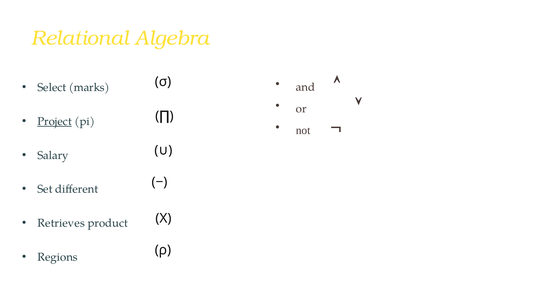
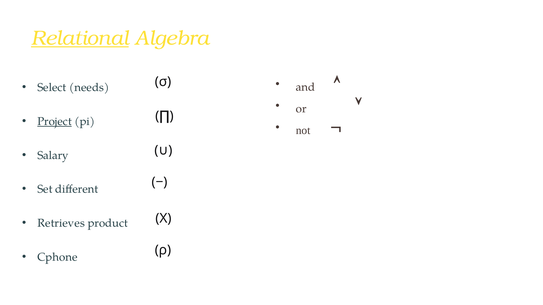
Relational underline: none -> present
marks: marks -> needs
Regions: Regions -> Cphone
